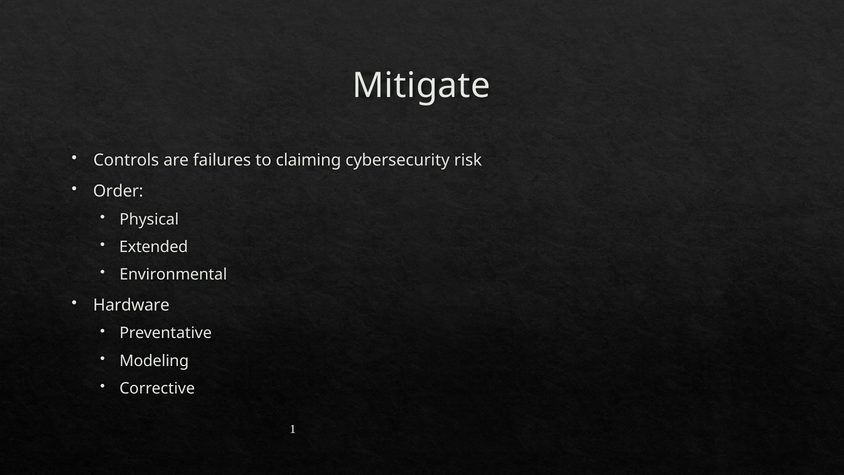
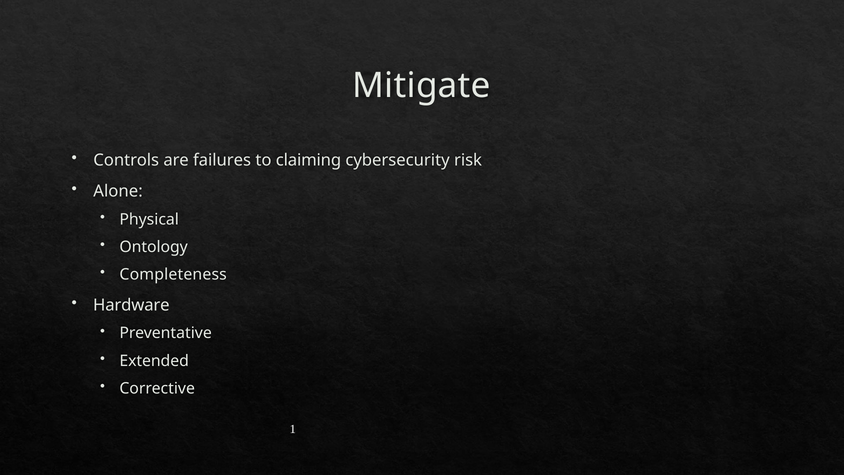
Order: Order -> Alone
Extended: Extended -> Ontology
Environmental: Environmental -> Completeness
Modeling: Modeling -> Extended
